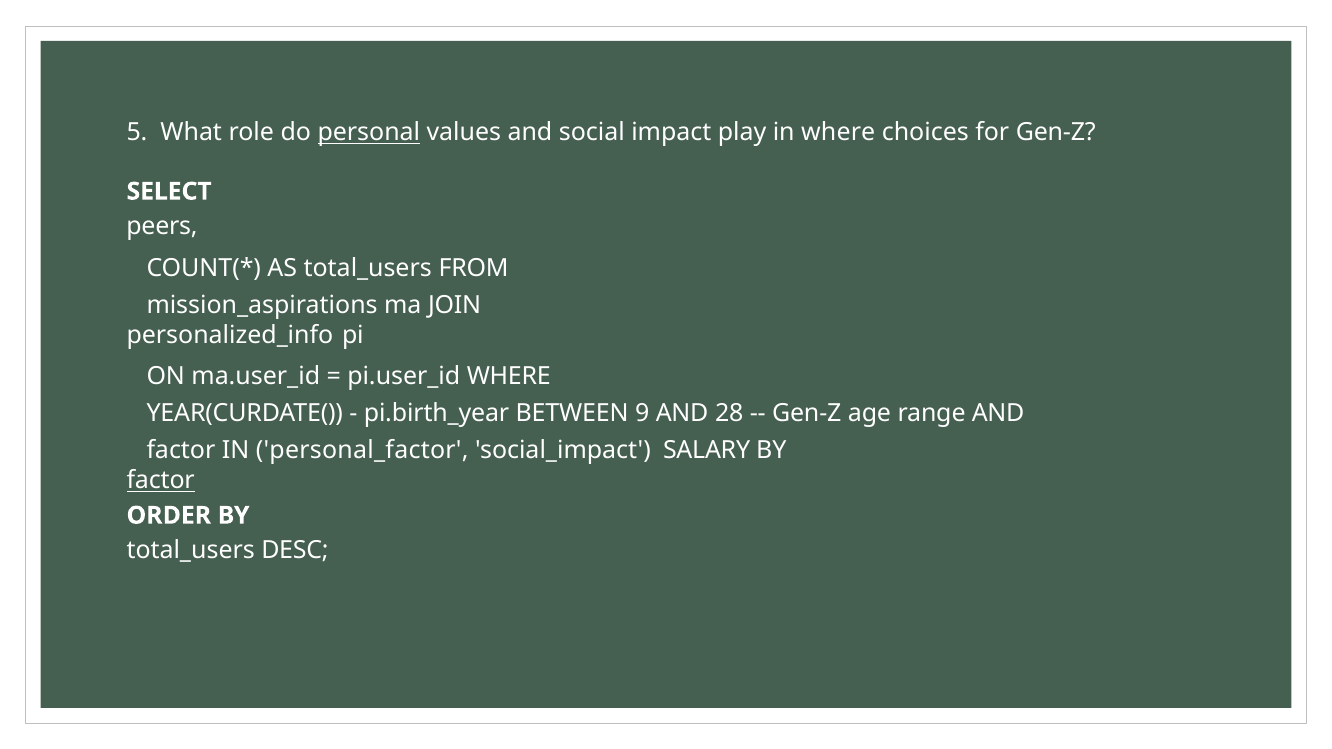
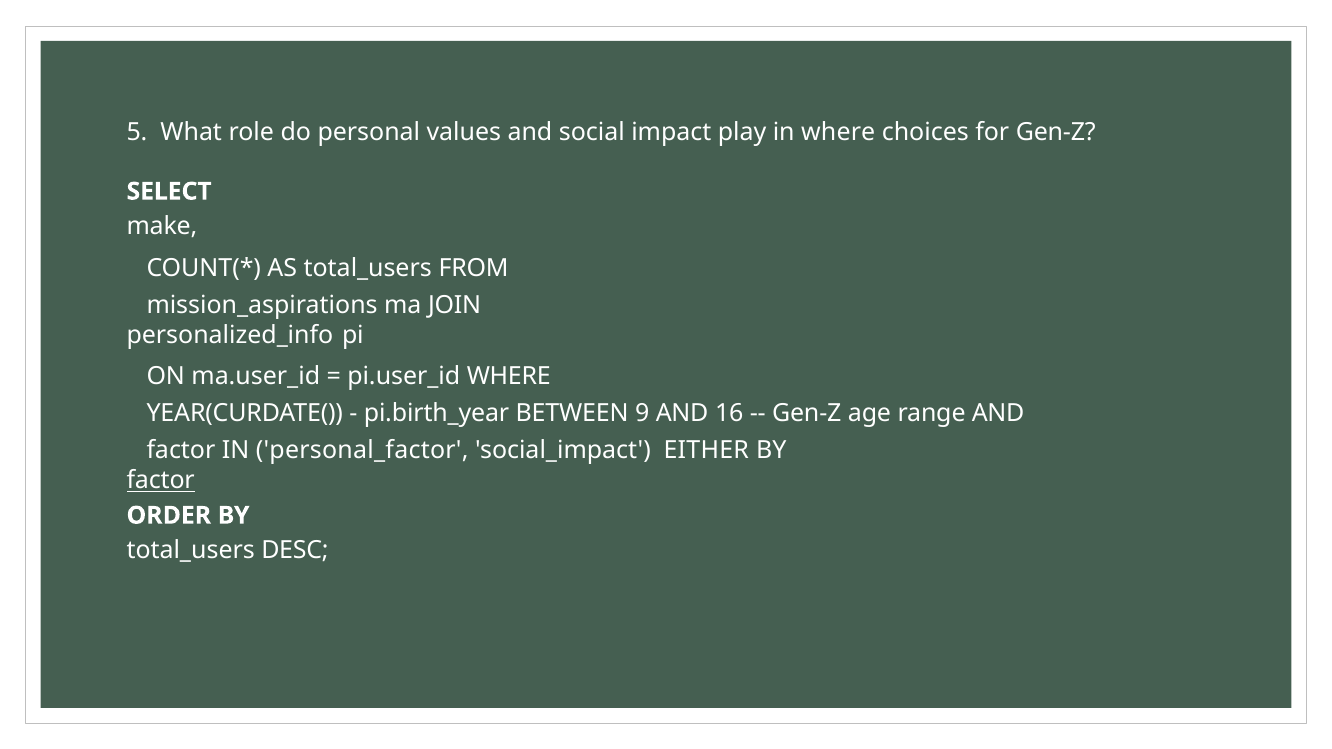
personal underline: present -> none
peers: peers -> make
28: 28 -> 16
SALARY: SALARY -> EITHER
